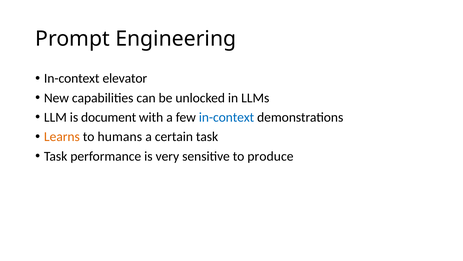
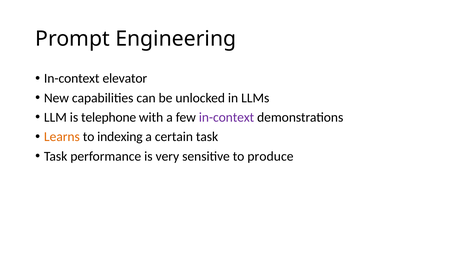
document: document -> telephone
in-context at (227, 117) colour: blue -> purple
humans: humans -> indexing
